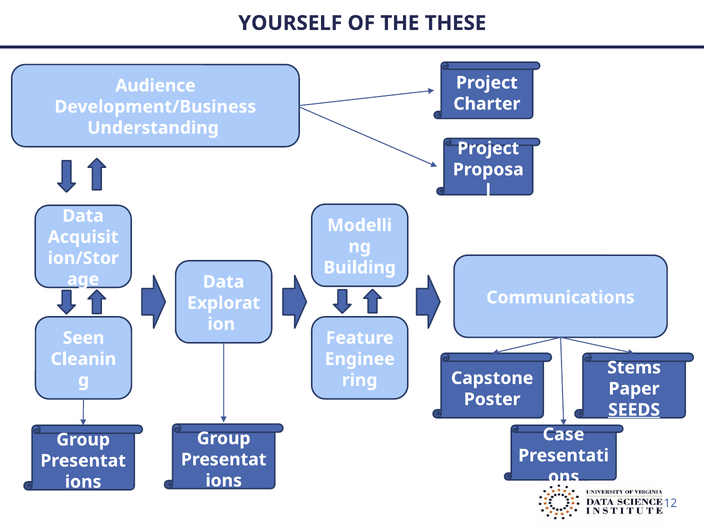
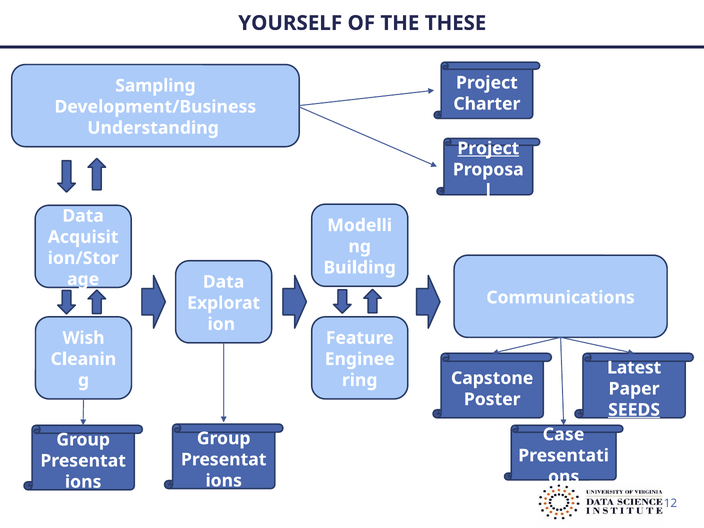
Audience: Audience -> Sampling
Project at (488, 148) underline: none -> present
Seen: Seen -> Wish
Stems: Stems -> Latest
